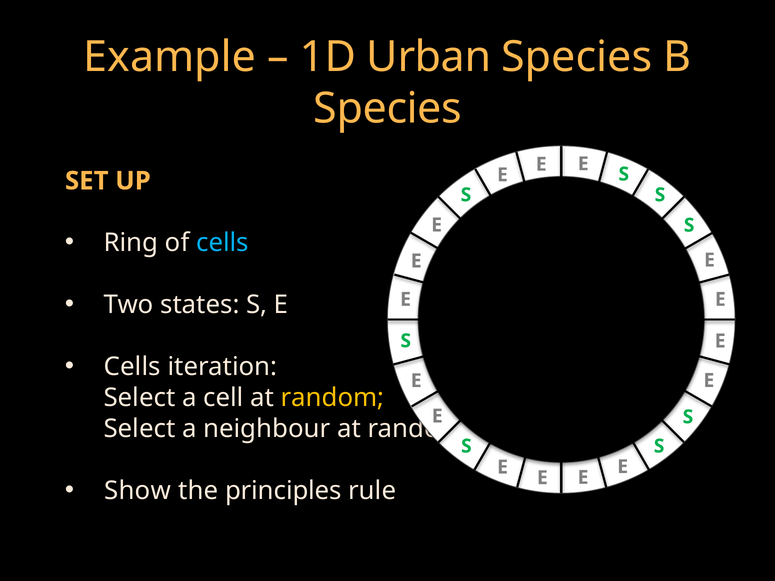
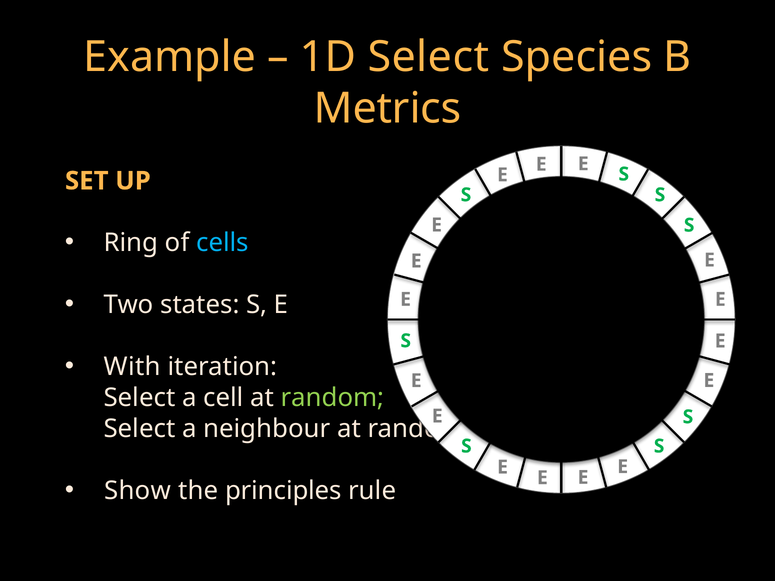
1D Urban: Urban -> Select
Species at (388, 109): Species -> Metrics
Cells at (132, 367): Cells -> With
random at (332, 398) colour: yellow -> light green
